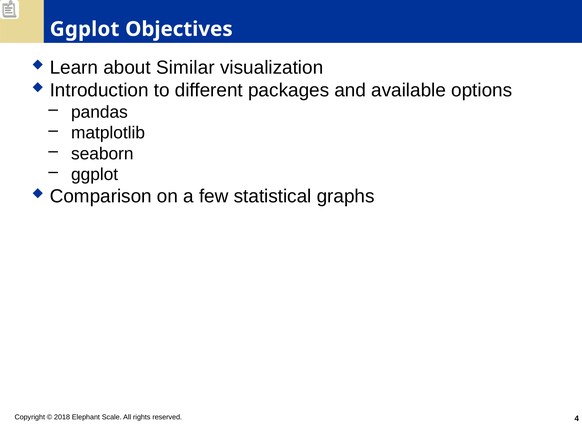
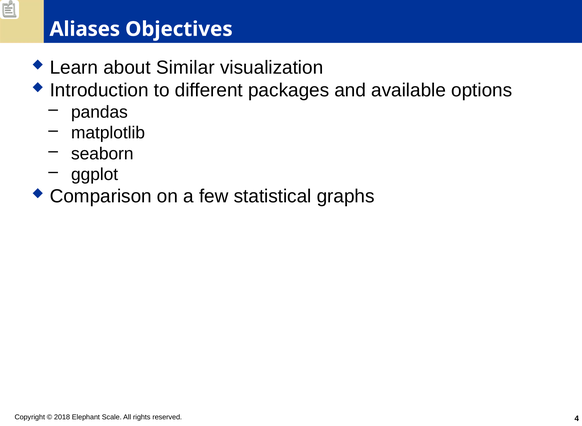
Ggplot at (85, 29): Ggplot -> Aliases
